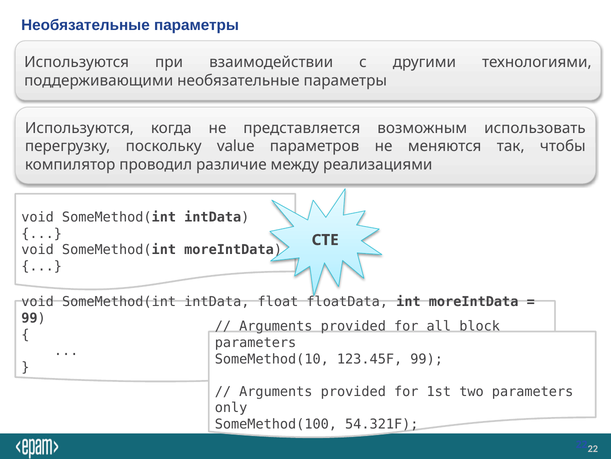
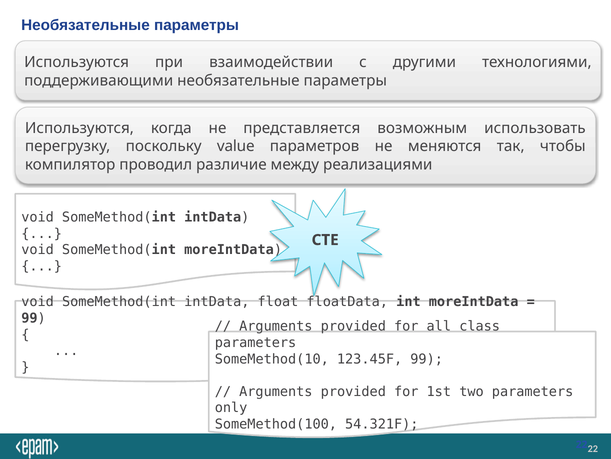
block: block -> class
